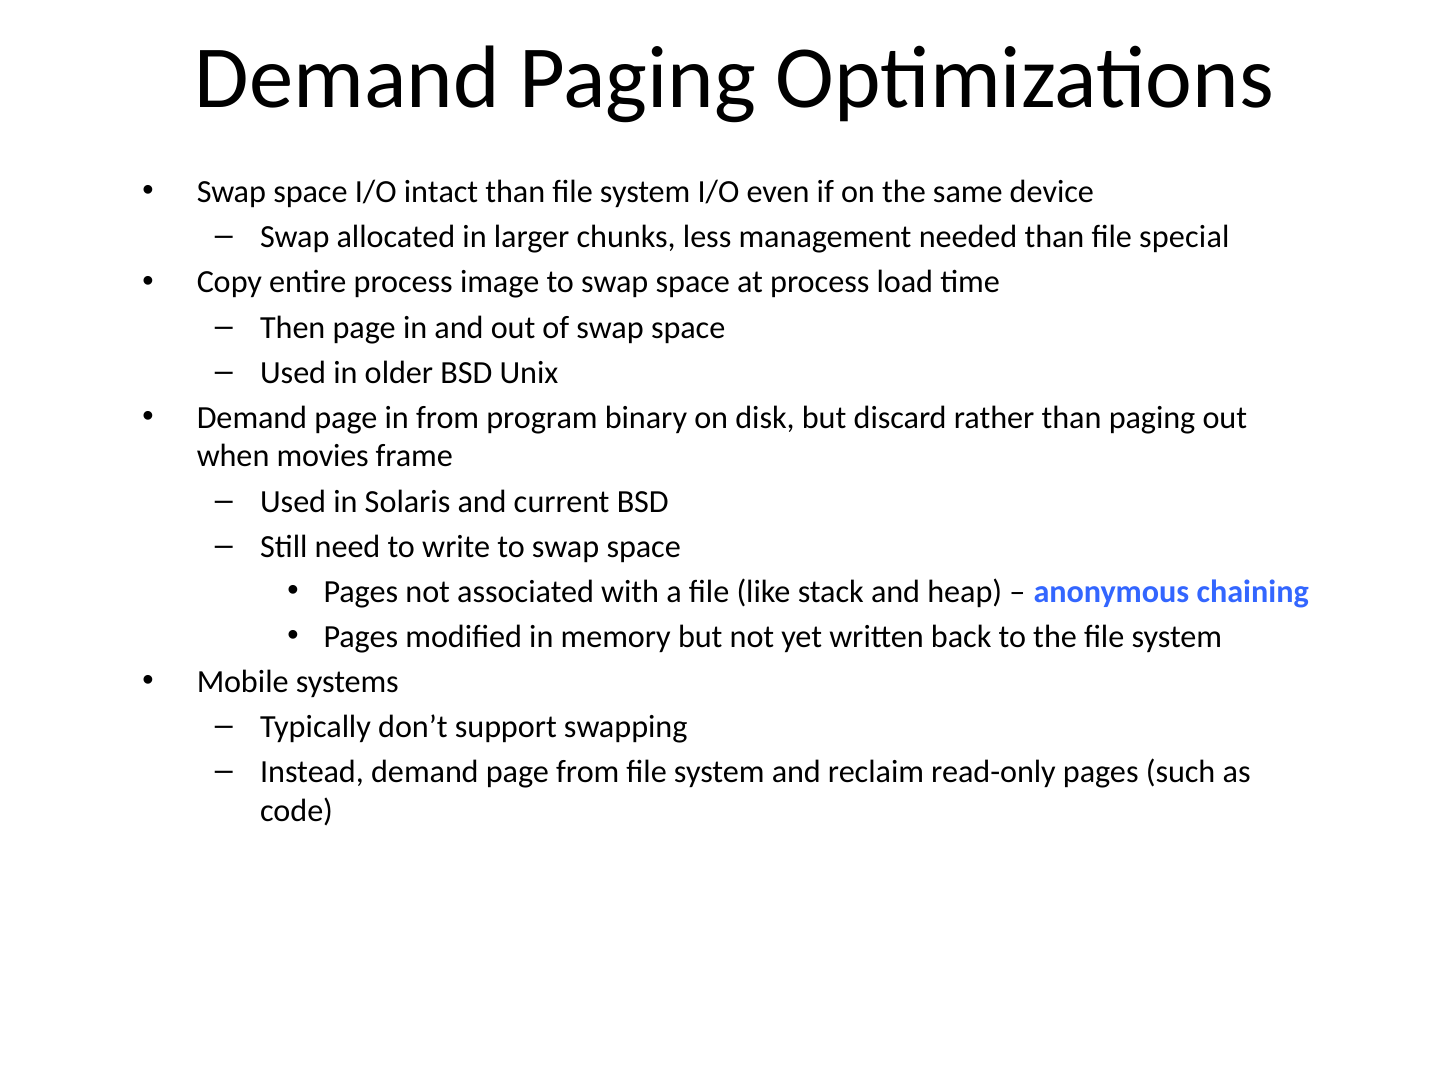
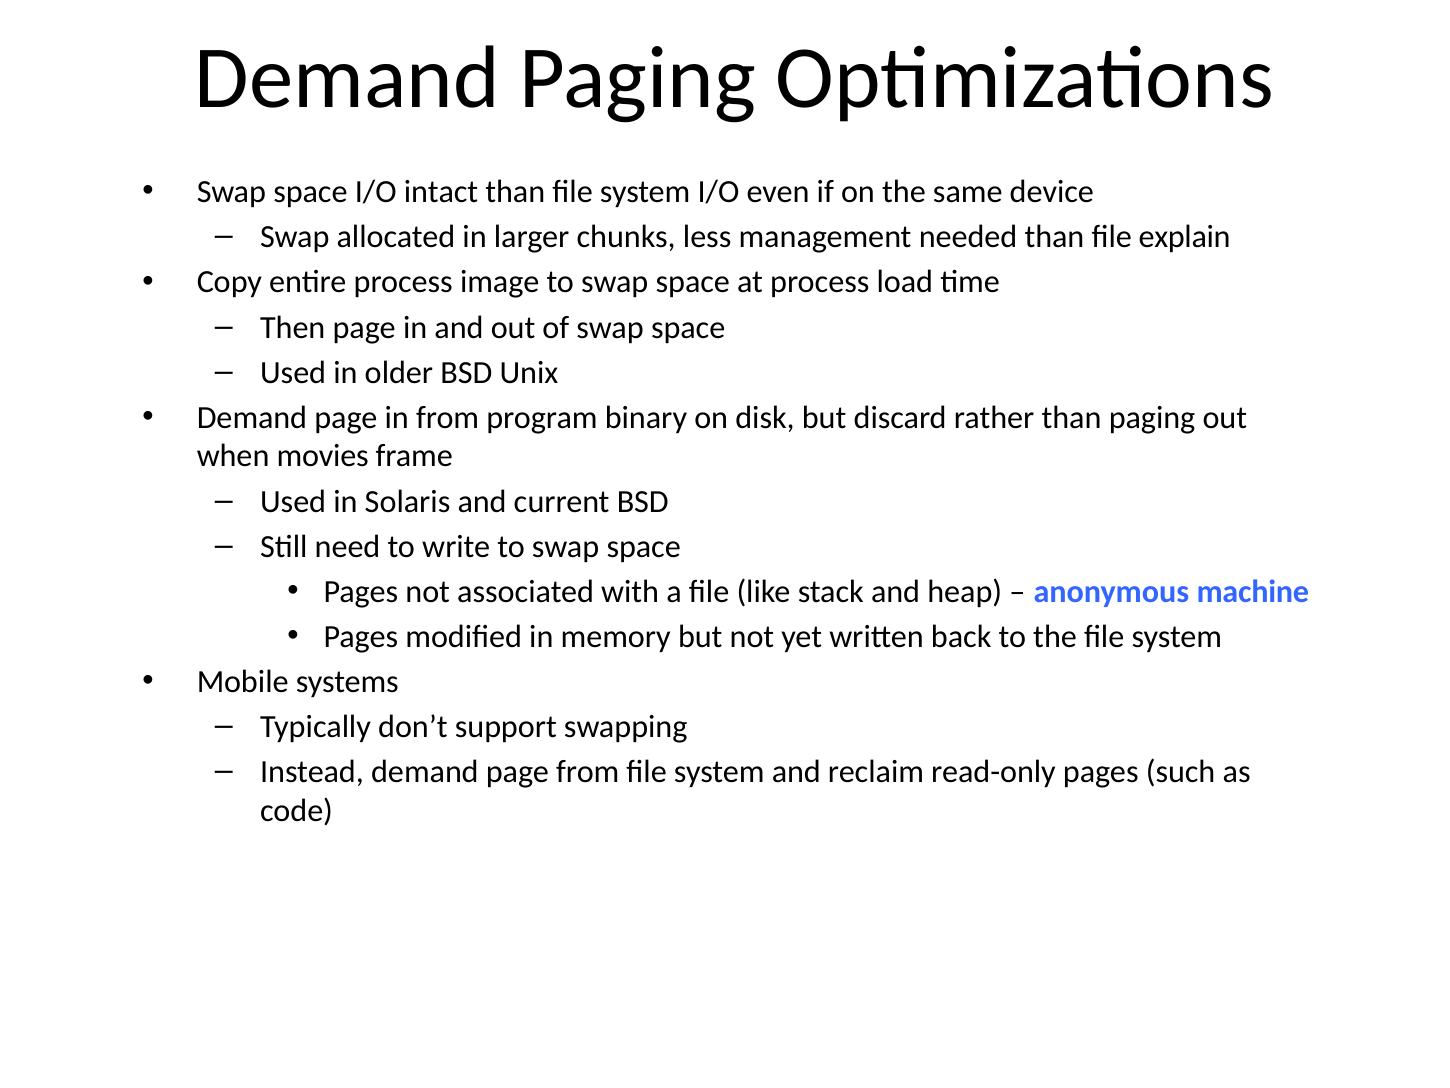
special: special -> explain
chaining: chaining -> machine
